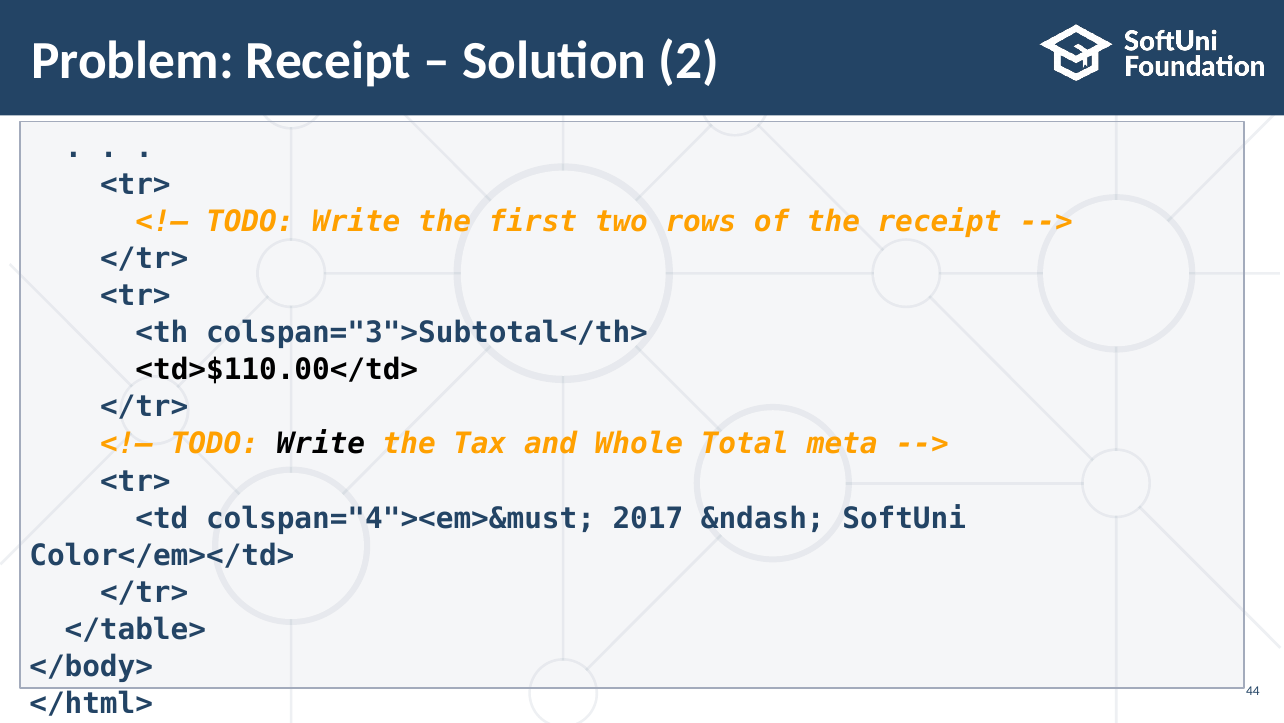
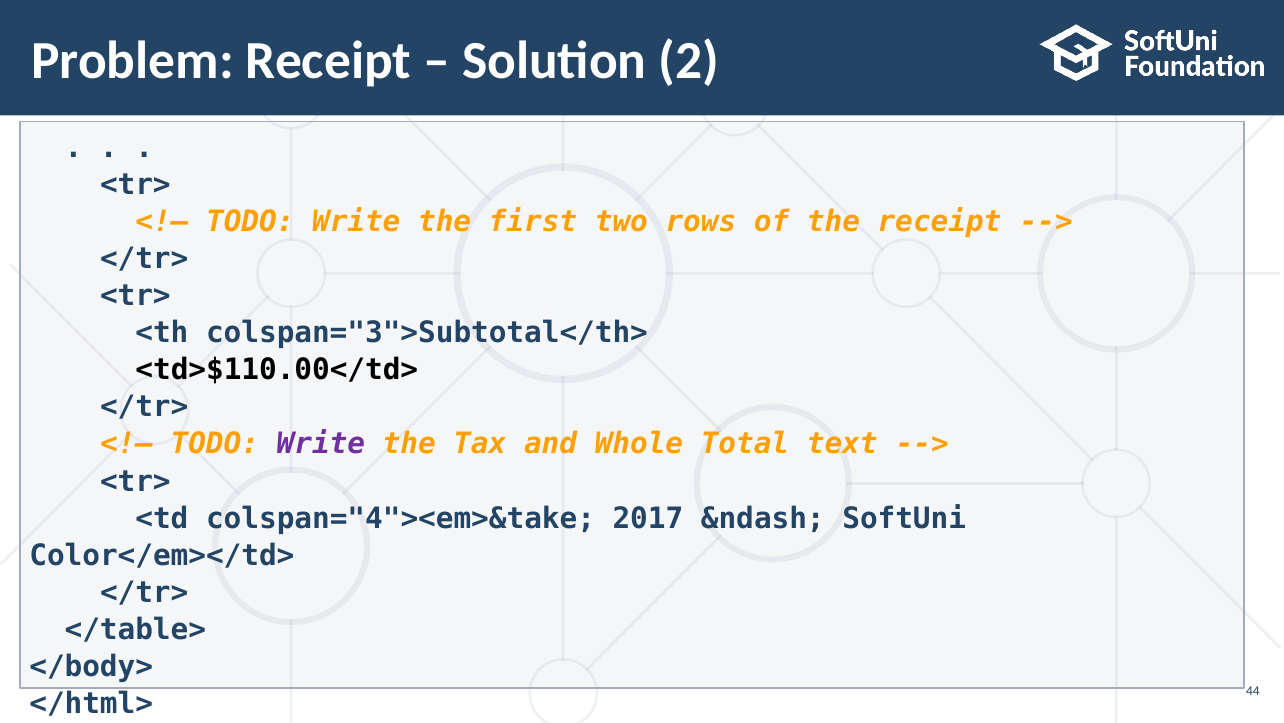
Write at (321, 444) colour: black -> purple
meta: meta -> text
colspan="4"><em>&must: colspan="4"><em>&must -> colspan="4"><em>&take
